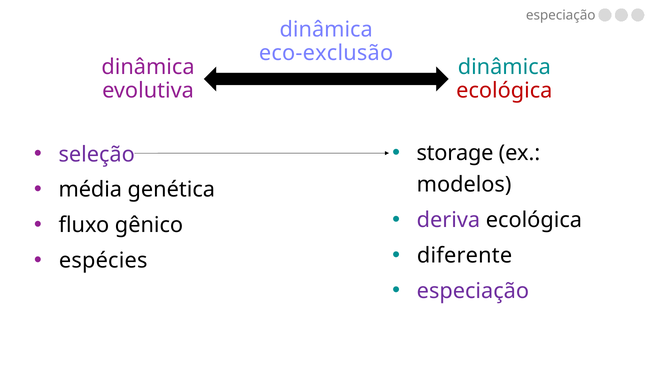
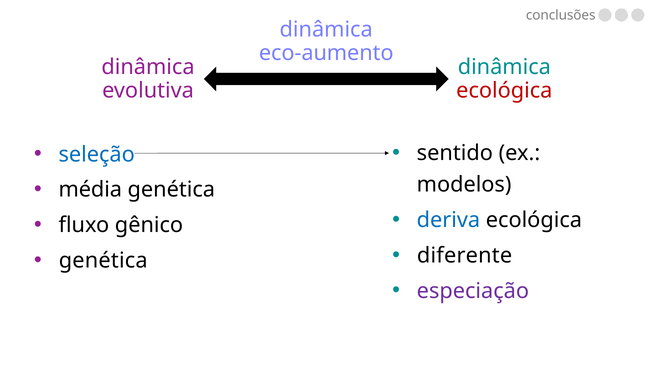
especiação at (561, 15): especiação -> conclusões
eco-exclusão: eco-exclusão -> eco-aumento
storage: storage -> sentido
seleção colour: purple -> blue
deriva colour: purple -> blue
espécies at (103, 260): espécies -> genética
